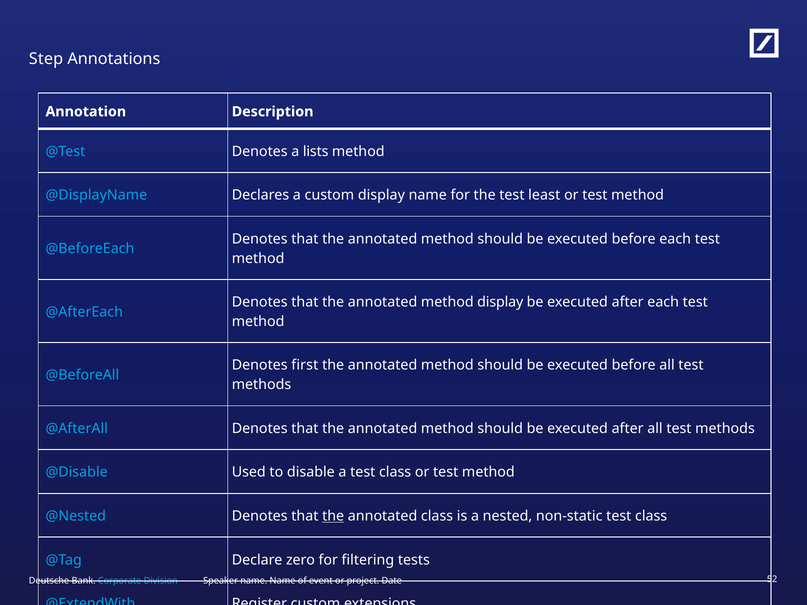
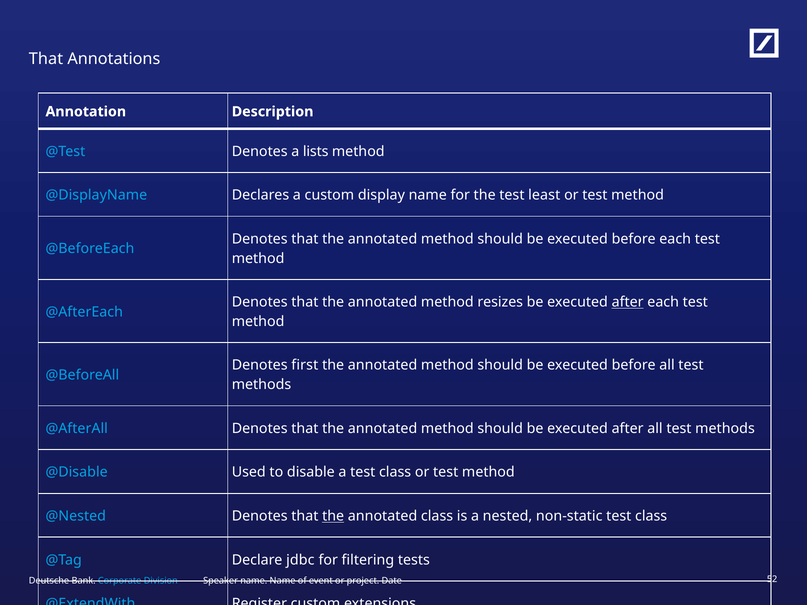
Step at (46, 59): Step -> That
method display: display -> resizes
after at (628, 302) underline: none -> present
zero: zero -> jdbc
